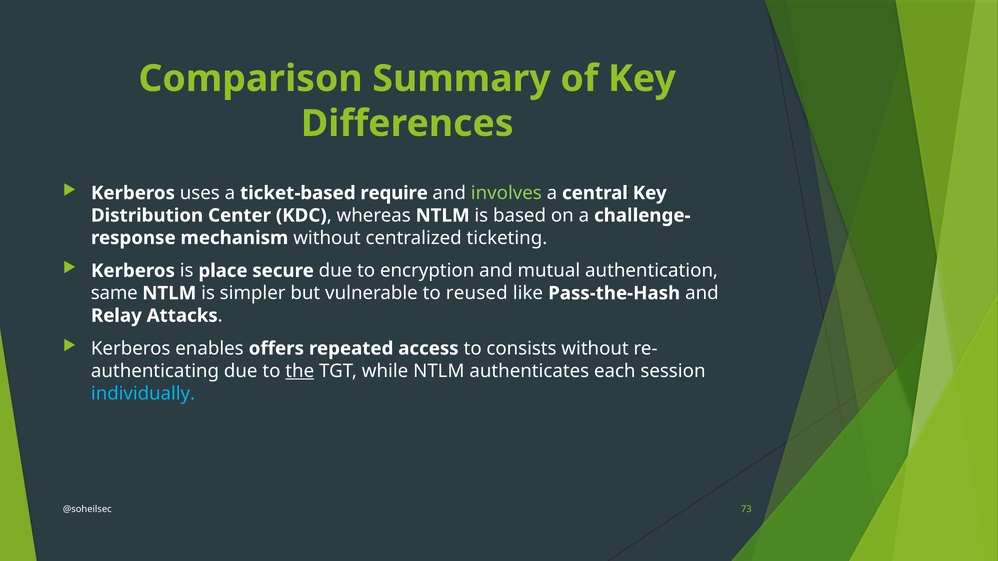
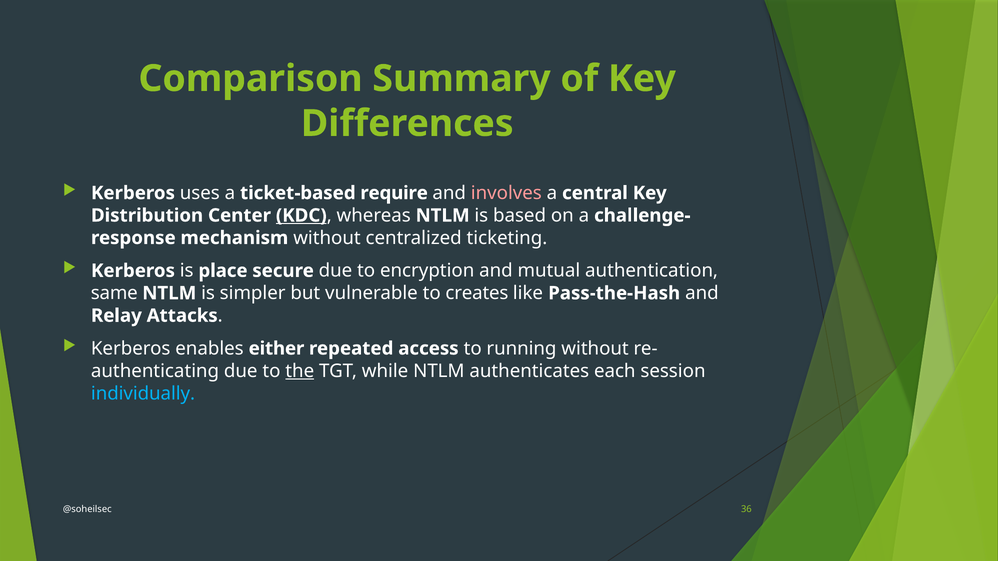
involves colour: light green -> pink
KDC underline: none -> present
reused: reused -> creates
offers: offers -> either
consists: consists -> running
73: 73 -> 36
